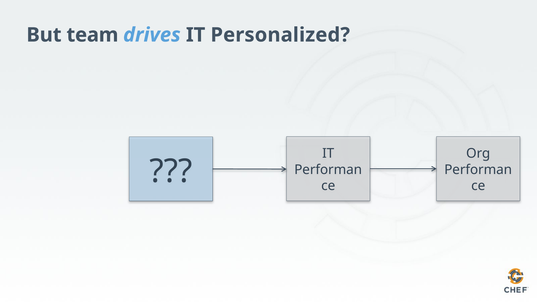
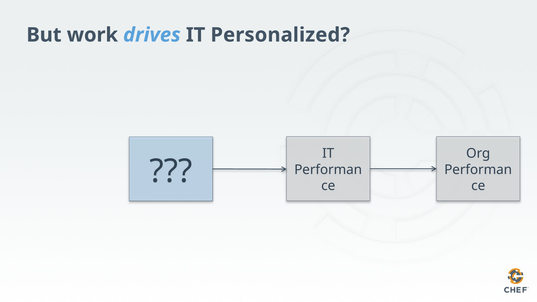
team: team -> work
